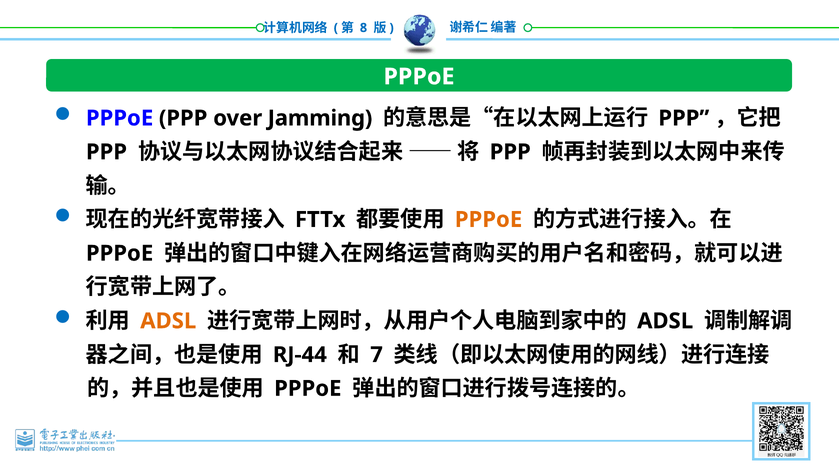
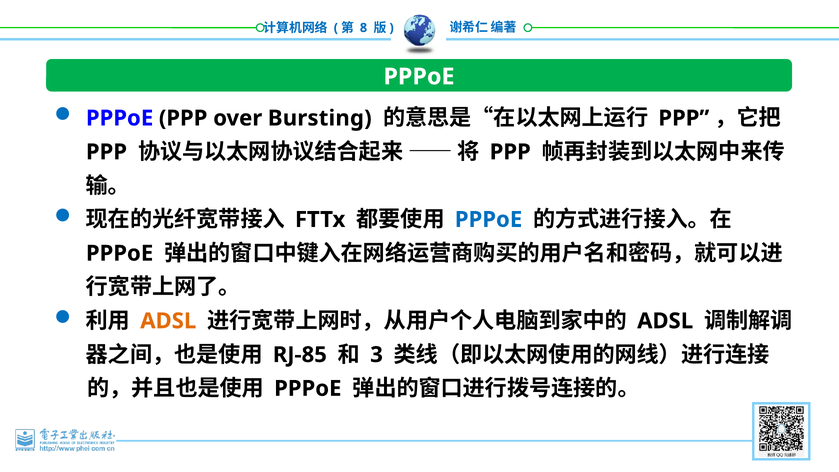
Jamming: Jamming -> Bursting
PPPoE at (489, 220) colour: orange -> blue
RJ-44: RJ-44 -> RJ-85
7: 7 -> 3
